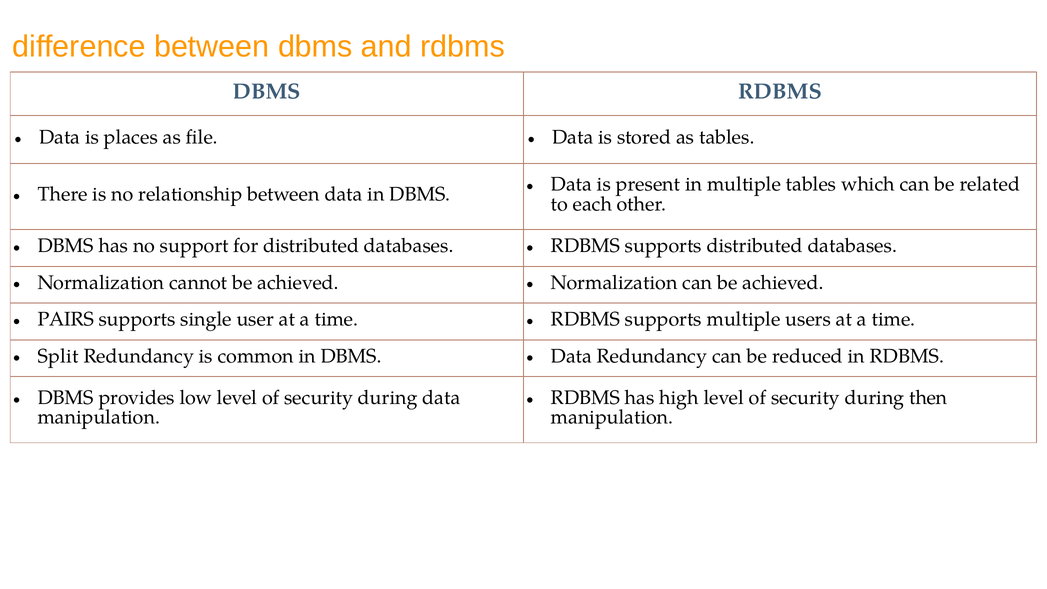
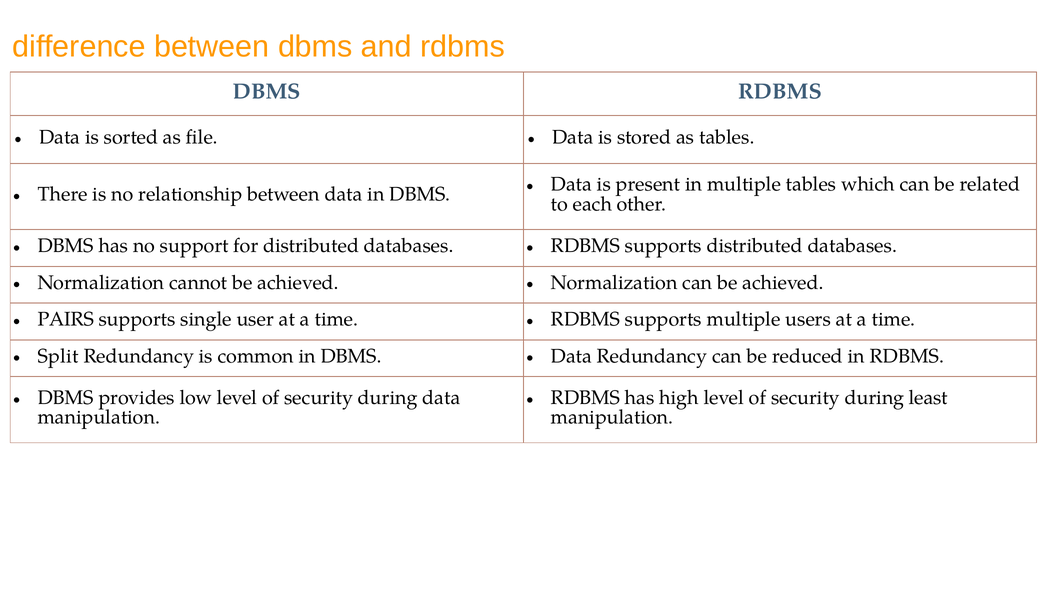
places: places -> sorted
then: then -> least
